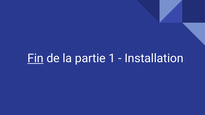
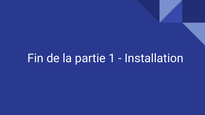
Fin underline: present -> none
